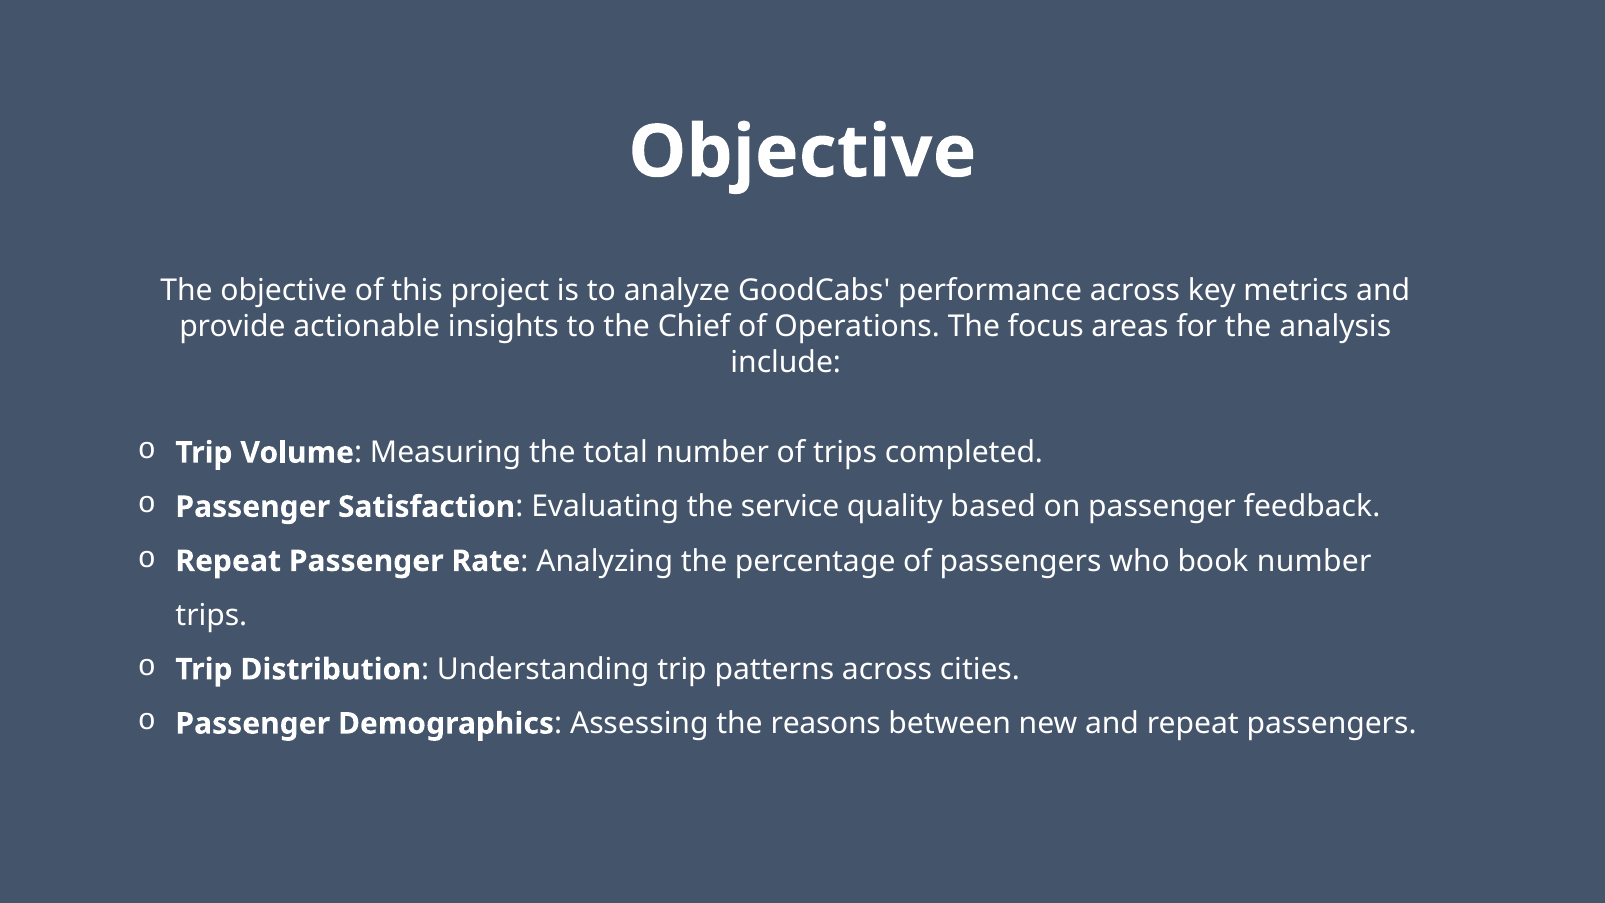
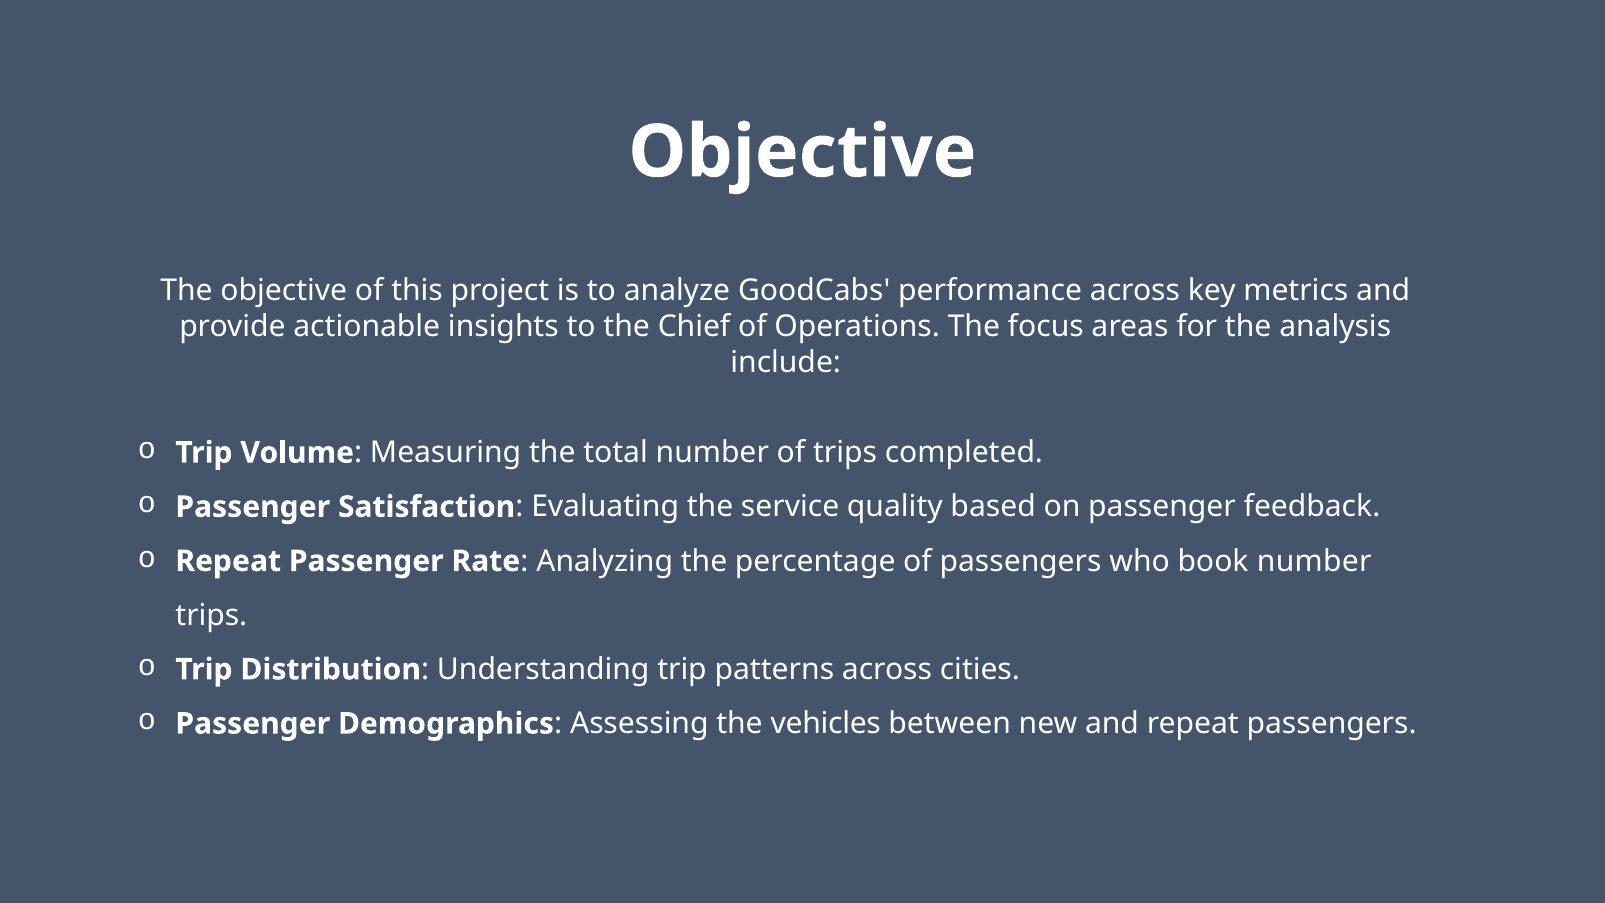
reasons: reasons -> vehicles
